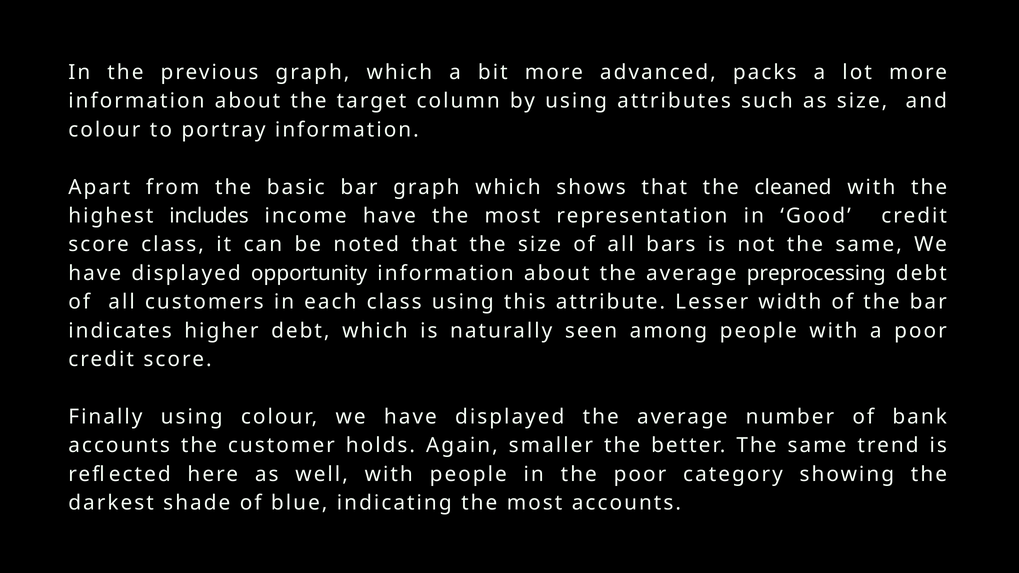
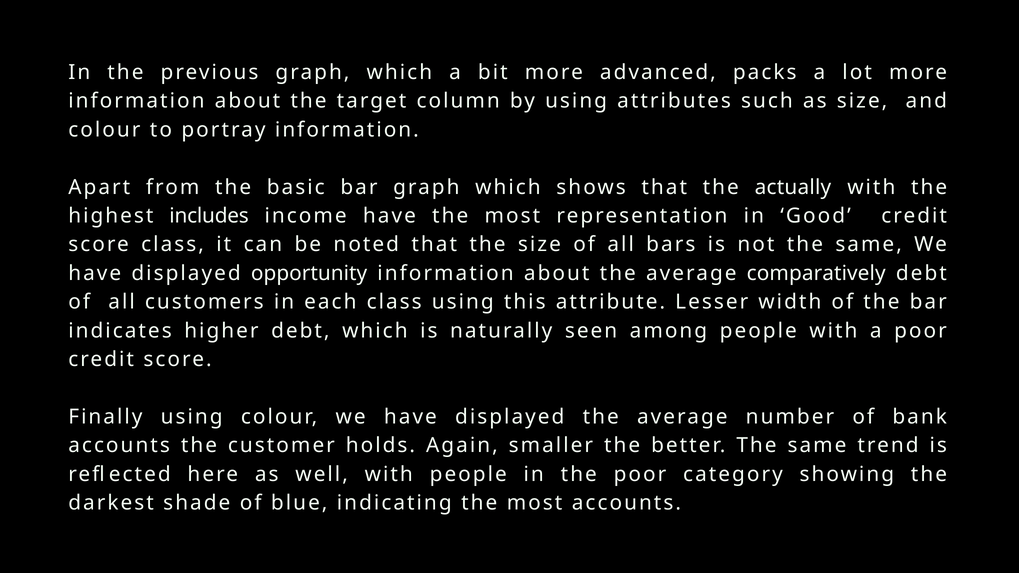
cleaned: cleaned -> actually
preprocessing: preprocessing -> comparatively
